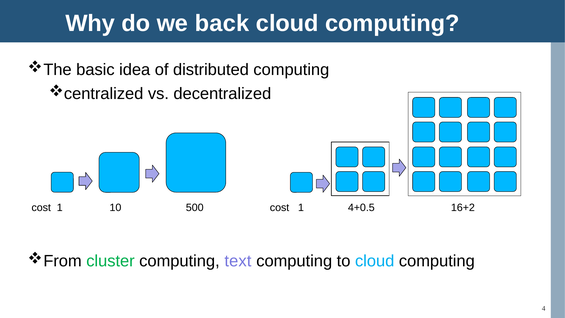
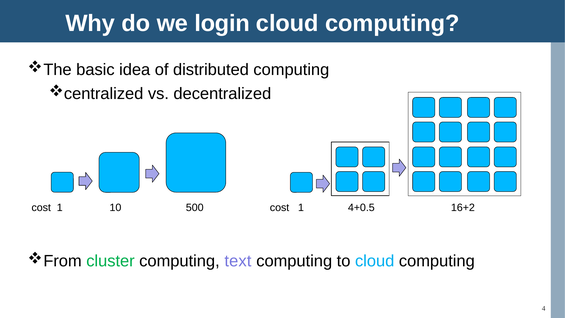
back: back -> login
